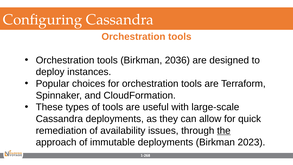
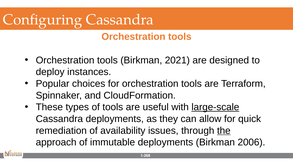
2036: 2036 -> 2021
large-scale underline: none -> present
2023: 2023 -> 2006
